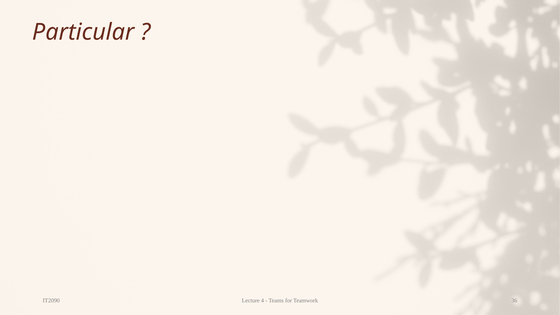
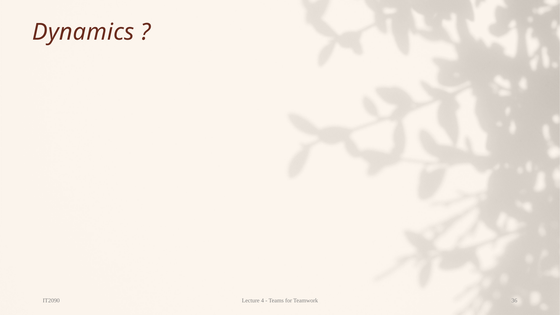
Particular: Particular -> Dynamics
